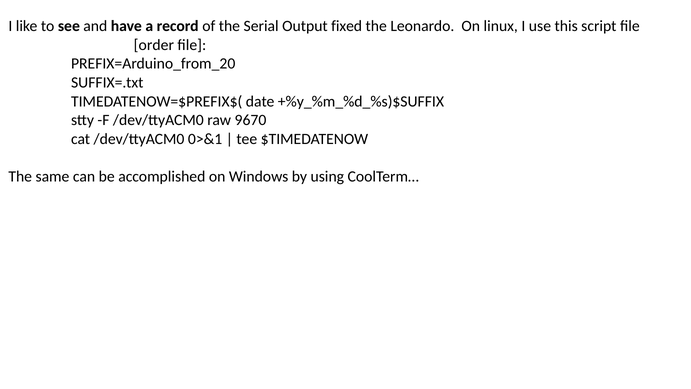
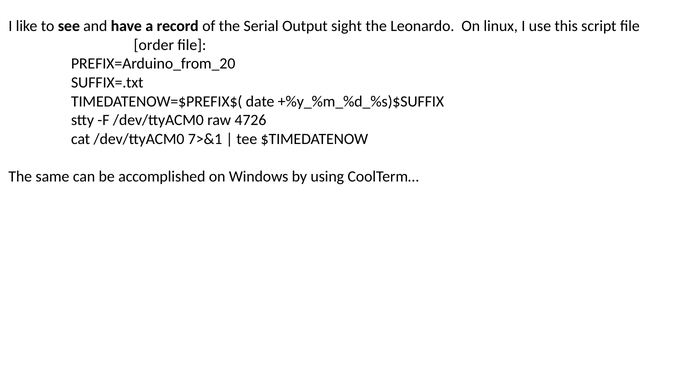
fixed: fixed -> sight
9670: 9670 -> 4726
0>&1: 0>&1 -> 7>&1
